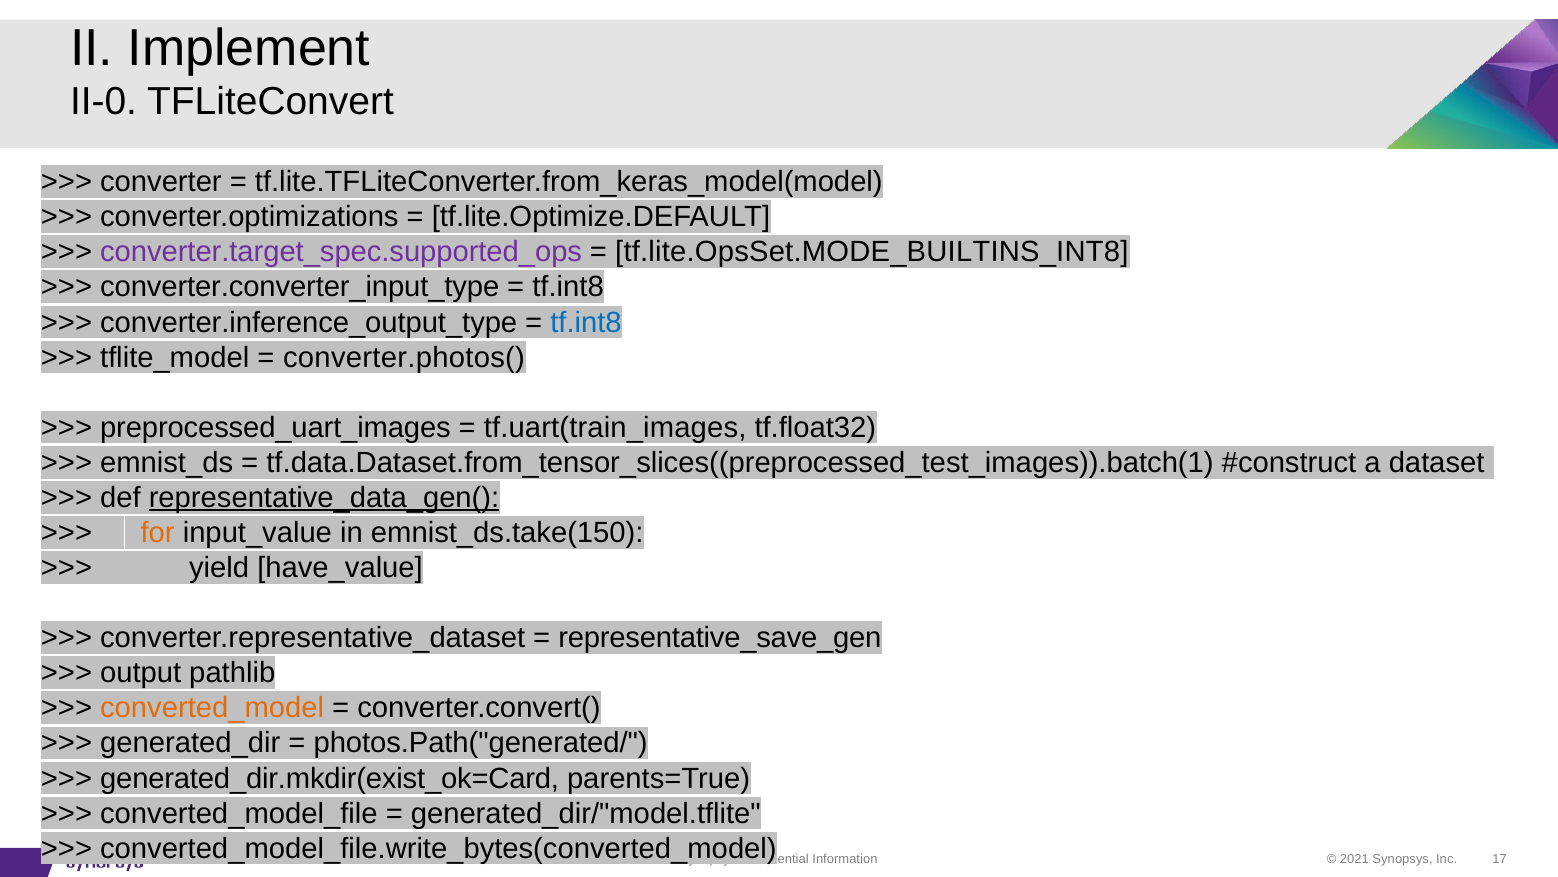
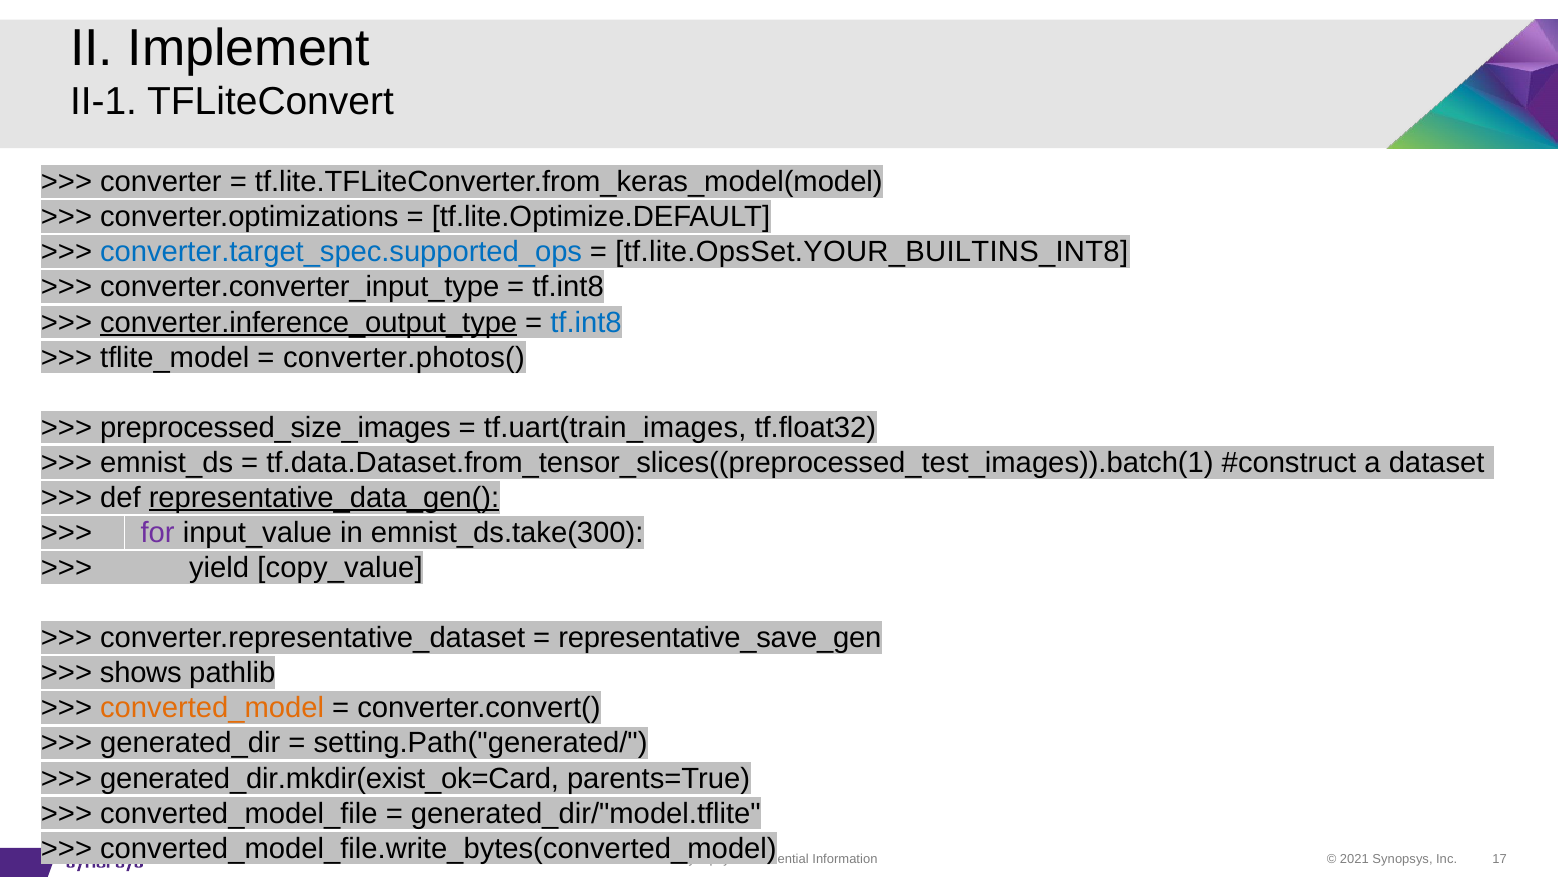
II-0: II-0 -> II-1
converter.target_spec.supported_ops colour: purple -> blue
tf.lite.OpsSet.MODE_BUILTINS_INT8: tf.lite.OpsSet.MODE_BUILTINS_INT8 -> tf.lite.OpsSet.YOUR_BUILTINS_INT8
converter.inference_output_type underline: none -> present
preprocessed_uart_images: preprocessed_uart_images -> preprocessed_size_images
for colour: orange -> purple
emnist_ds.take(150: emnist_ds.take(150 -> emnist_ds.take(300
have_value: have_value -> copy_value
output: output -> shows
photos.Path("generated/: photos.Path("generated/ -> setting.Path("generated/
